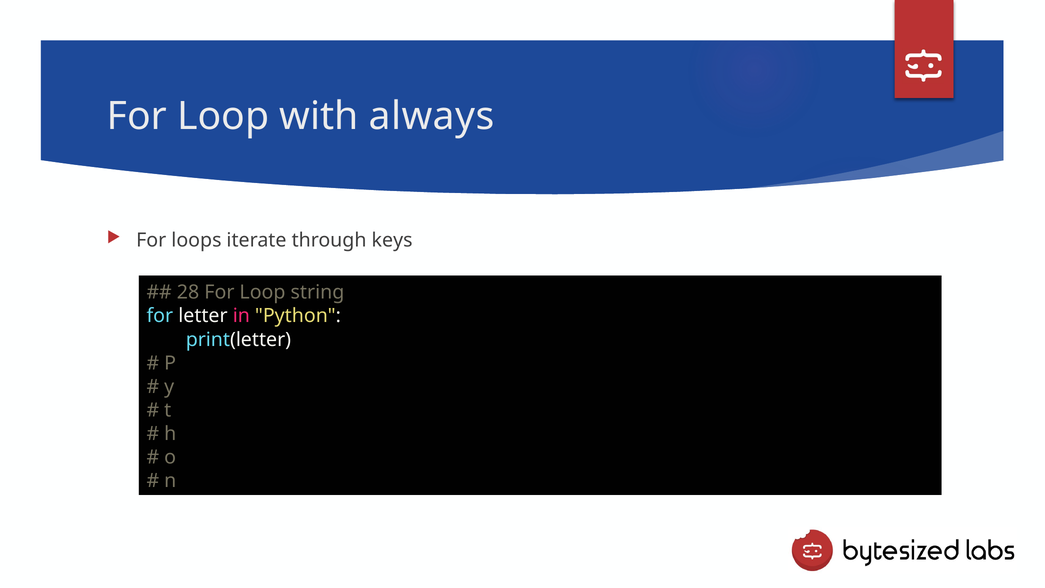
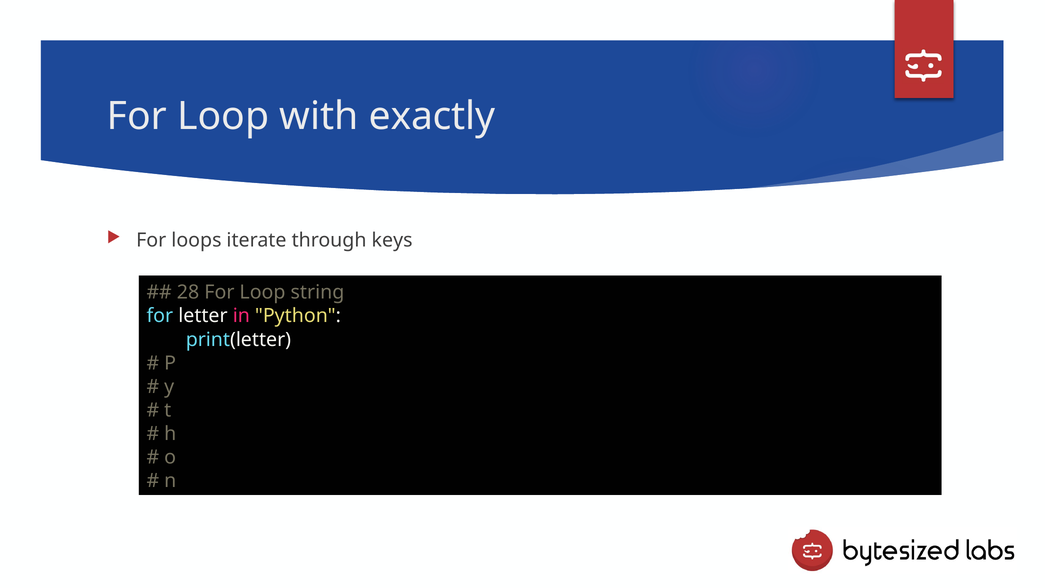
always: always -> exactly
